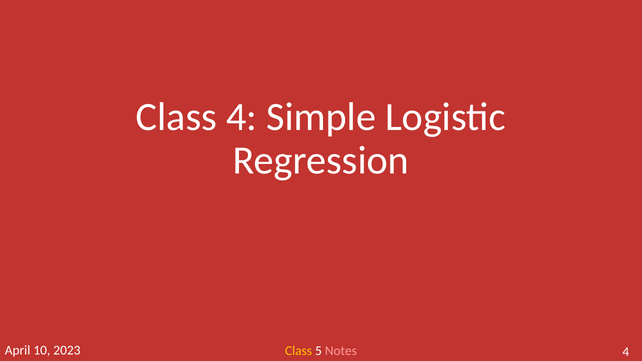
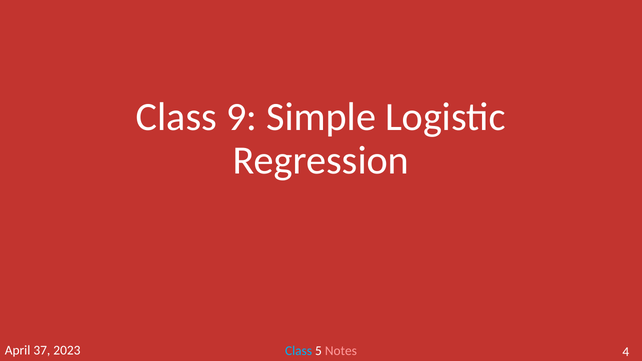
Class 4: 4 -> 9
10: 10 -> 37
Class at (299, 351) colour: yellow -> light blue
